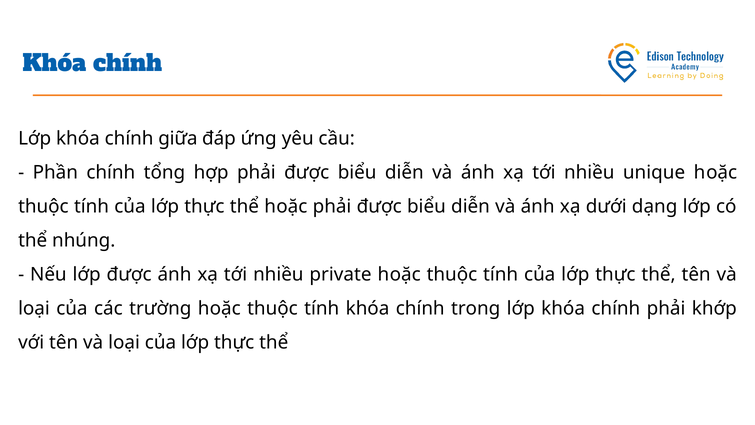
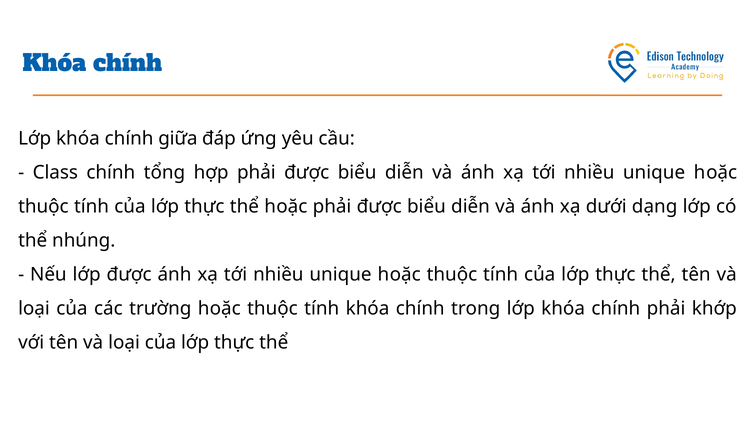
Phần: Phần -> Class
private at (341, 274): private -> unique
